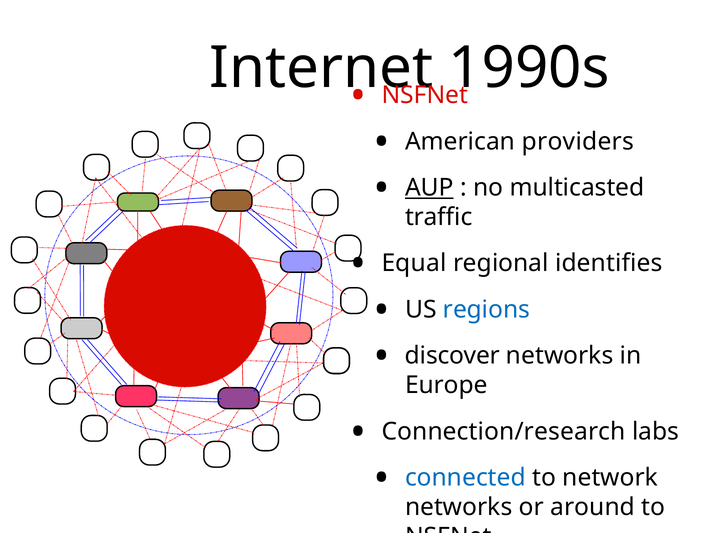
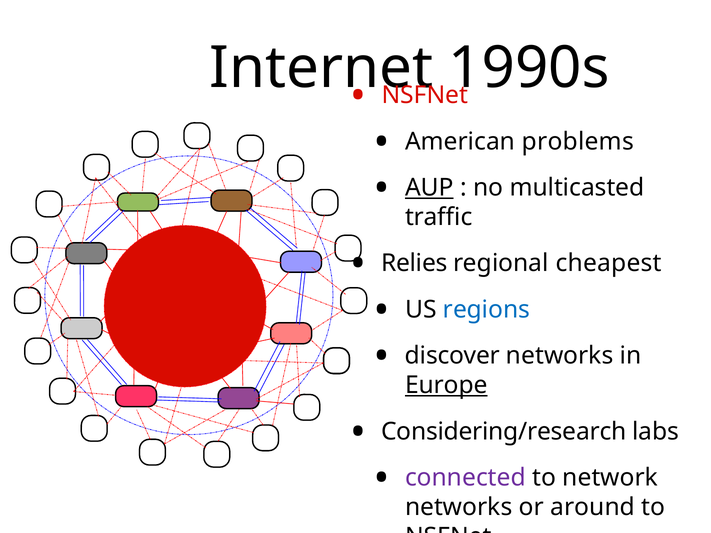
providers: providers -> problems
Equal: Equal -> Relies
identifies: identifies -> cheapest
Europe underline: none -> present
Connection/research: Connection/research -> Considering/research
connected colour: blue -> purple
